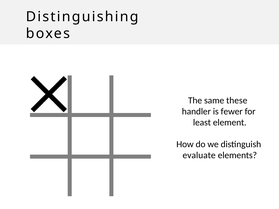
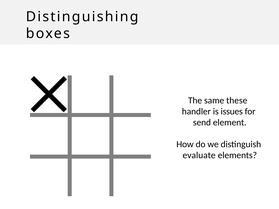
fewer: fewer -> issues
least: least -> send
